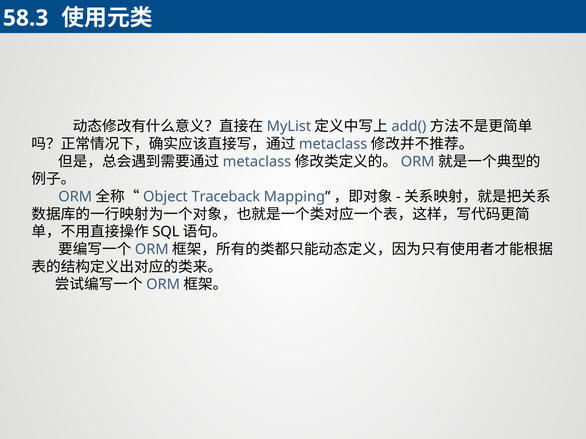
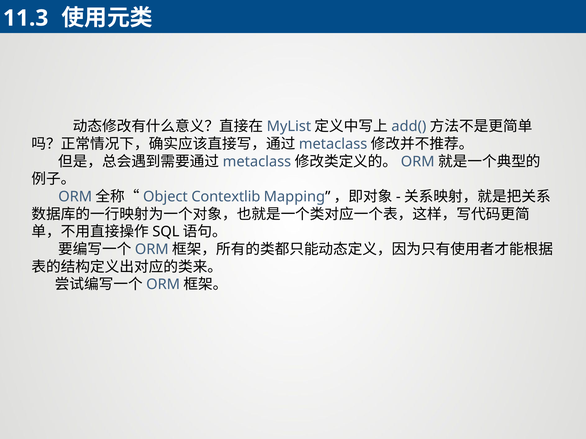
58.3: 58.3 -> 11.3
Traceback: Traceback -> Contextlib
